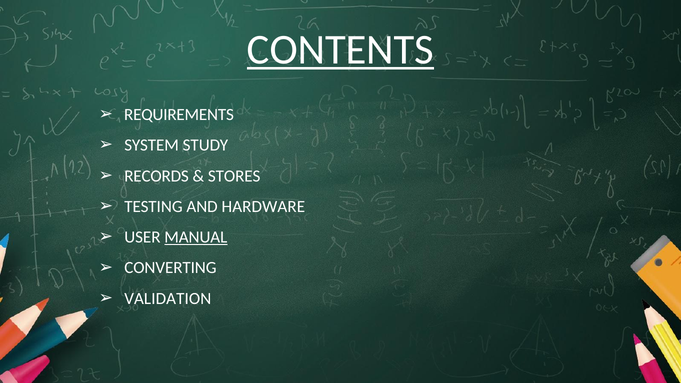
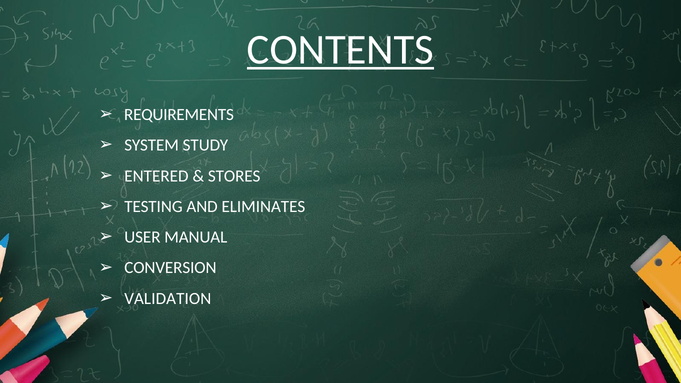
RECORDS: RECORDS -> ENTERED
HARDWARE: HARDWARE -> ELIMINATES
MANUAL underline: present -> none
CONVERTING: CONVERTING -> CONVERSION
